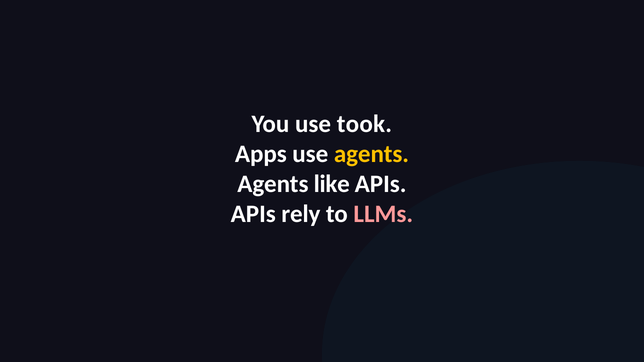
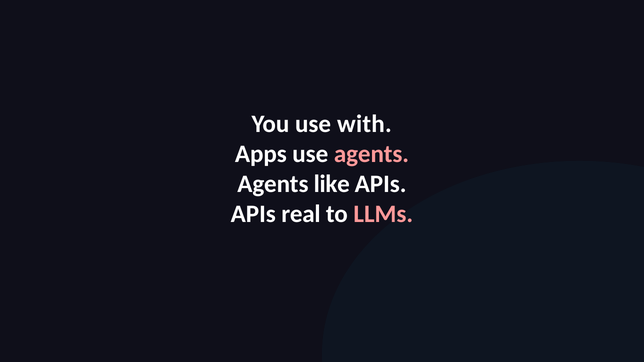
took: took -> with
agents at (371, 154) colour: yellow -> pink
rely: rely -> real
